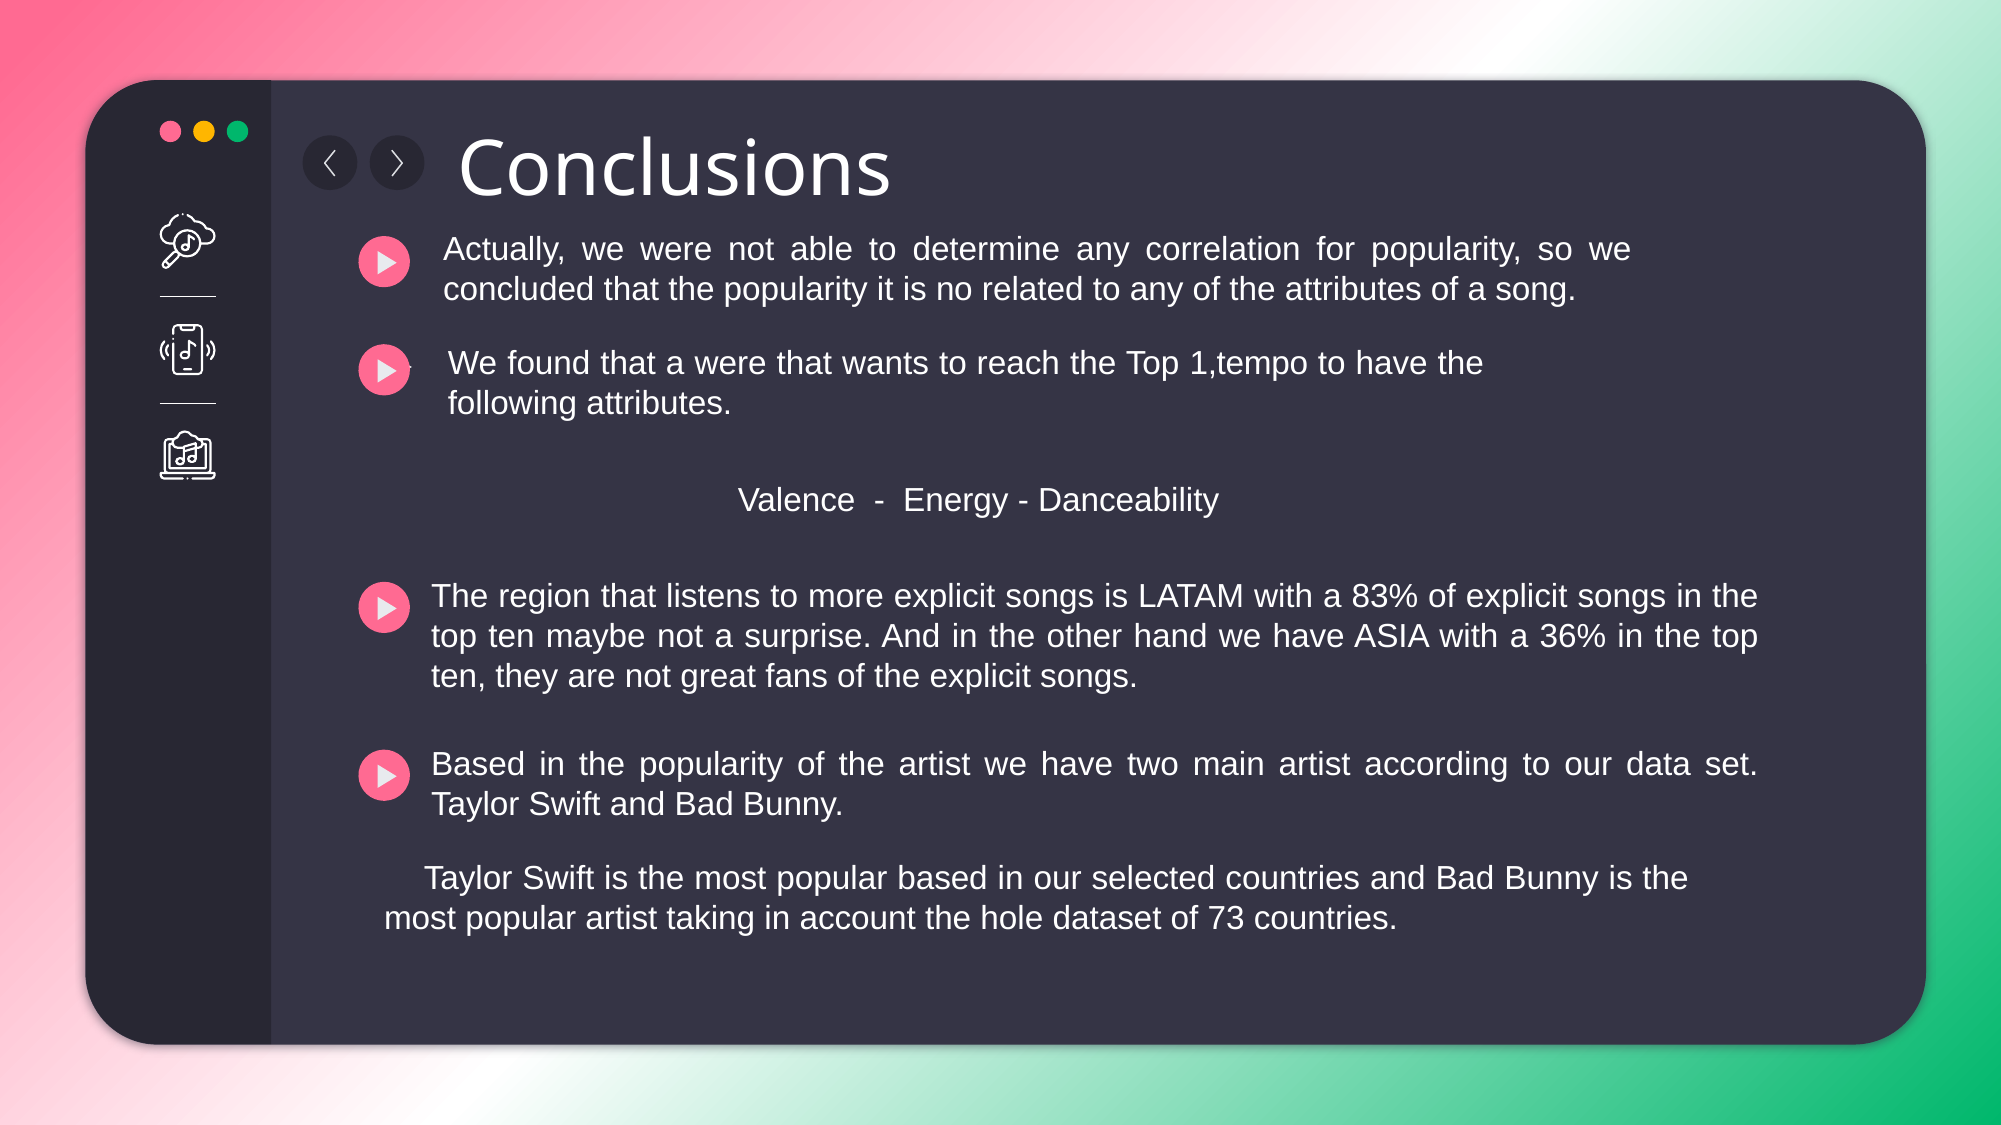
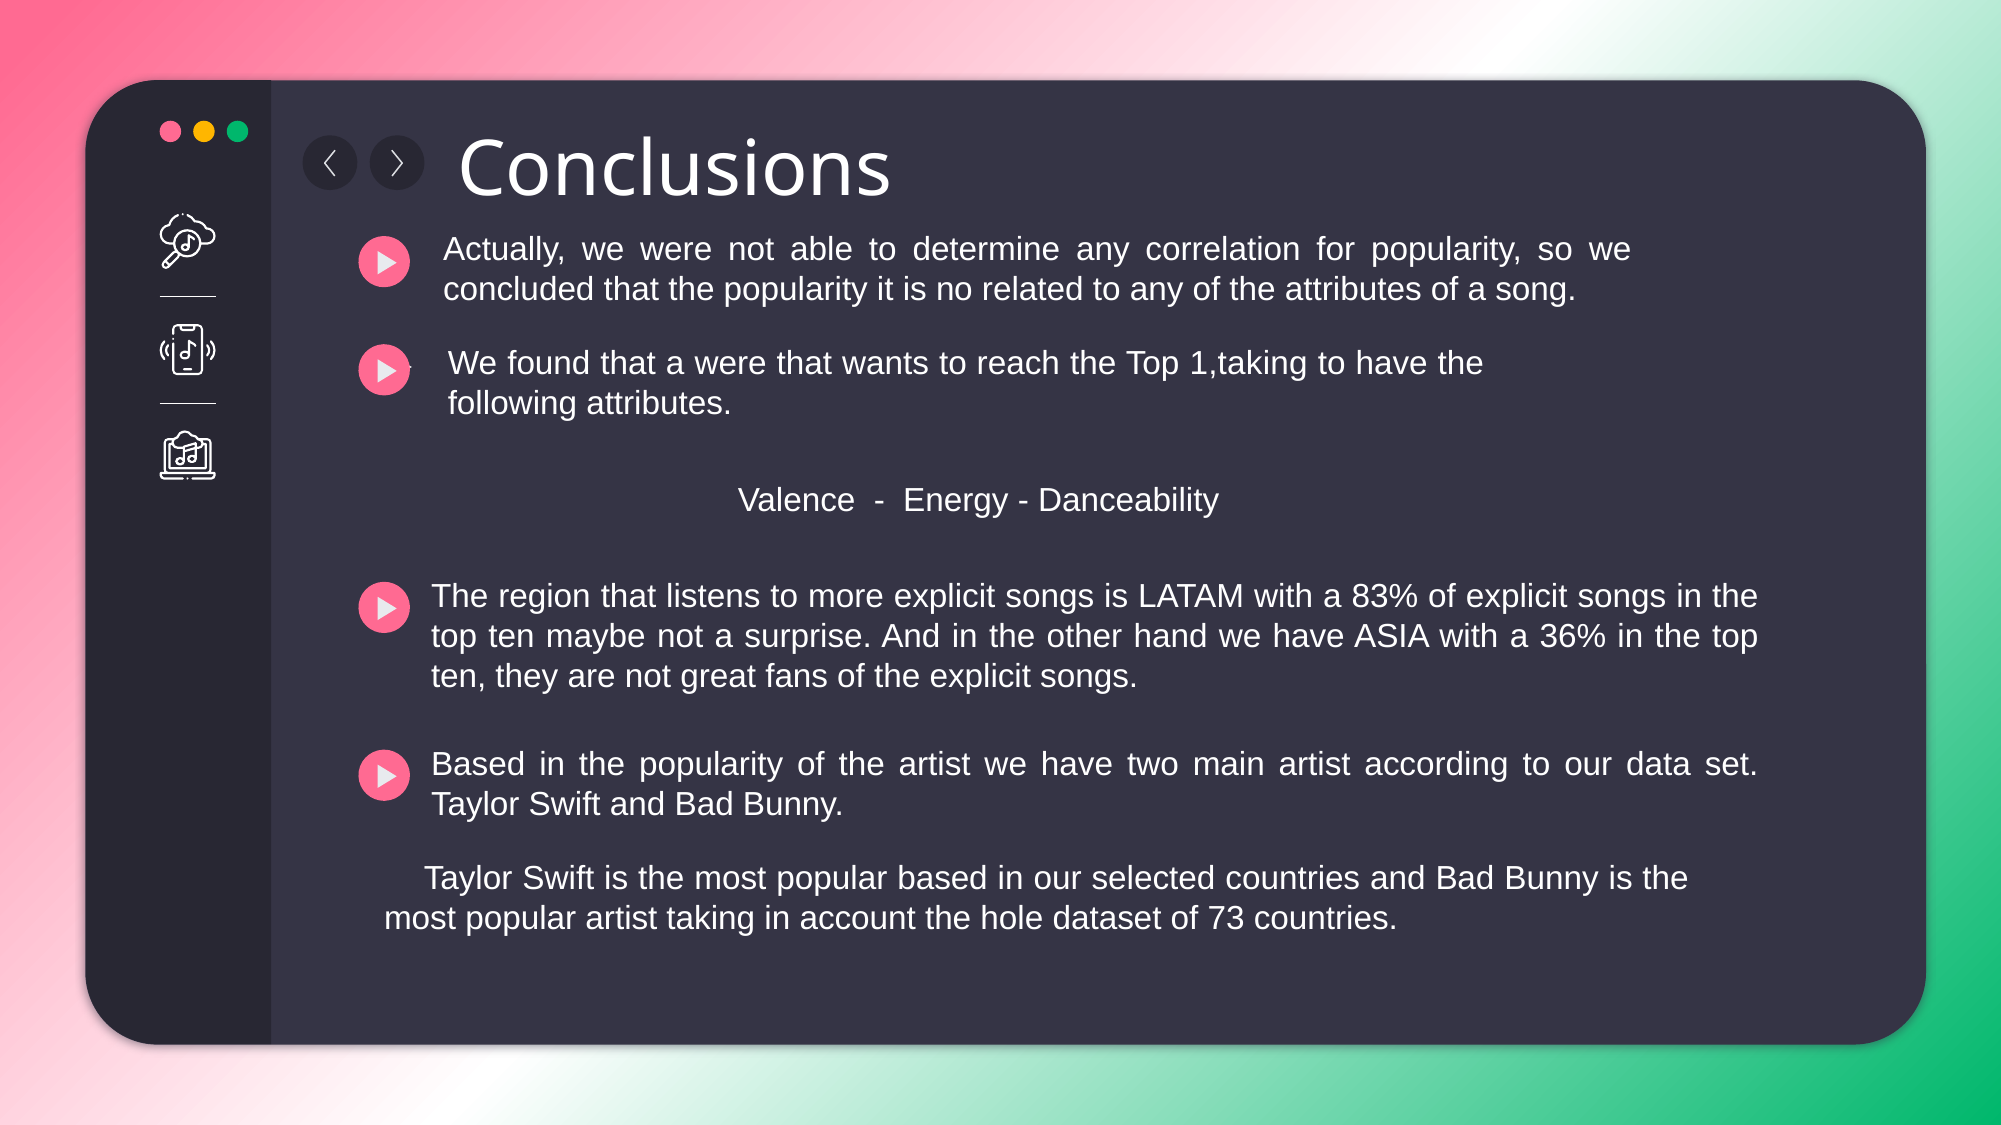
1,tempo: 1,tempo -> 1,taking
